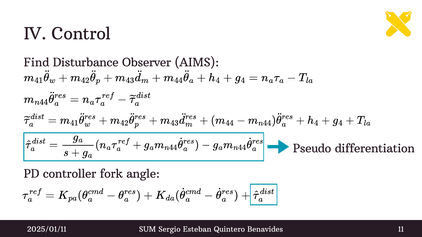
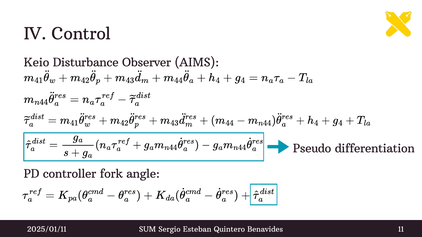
Find: Find -> Keio
